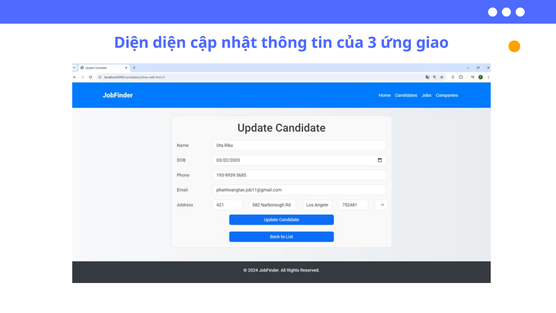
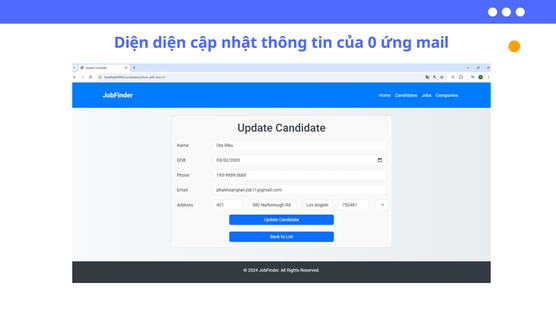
3: 3 -> 0
giao: giao -> mail
